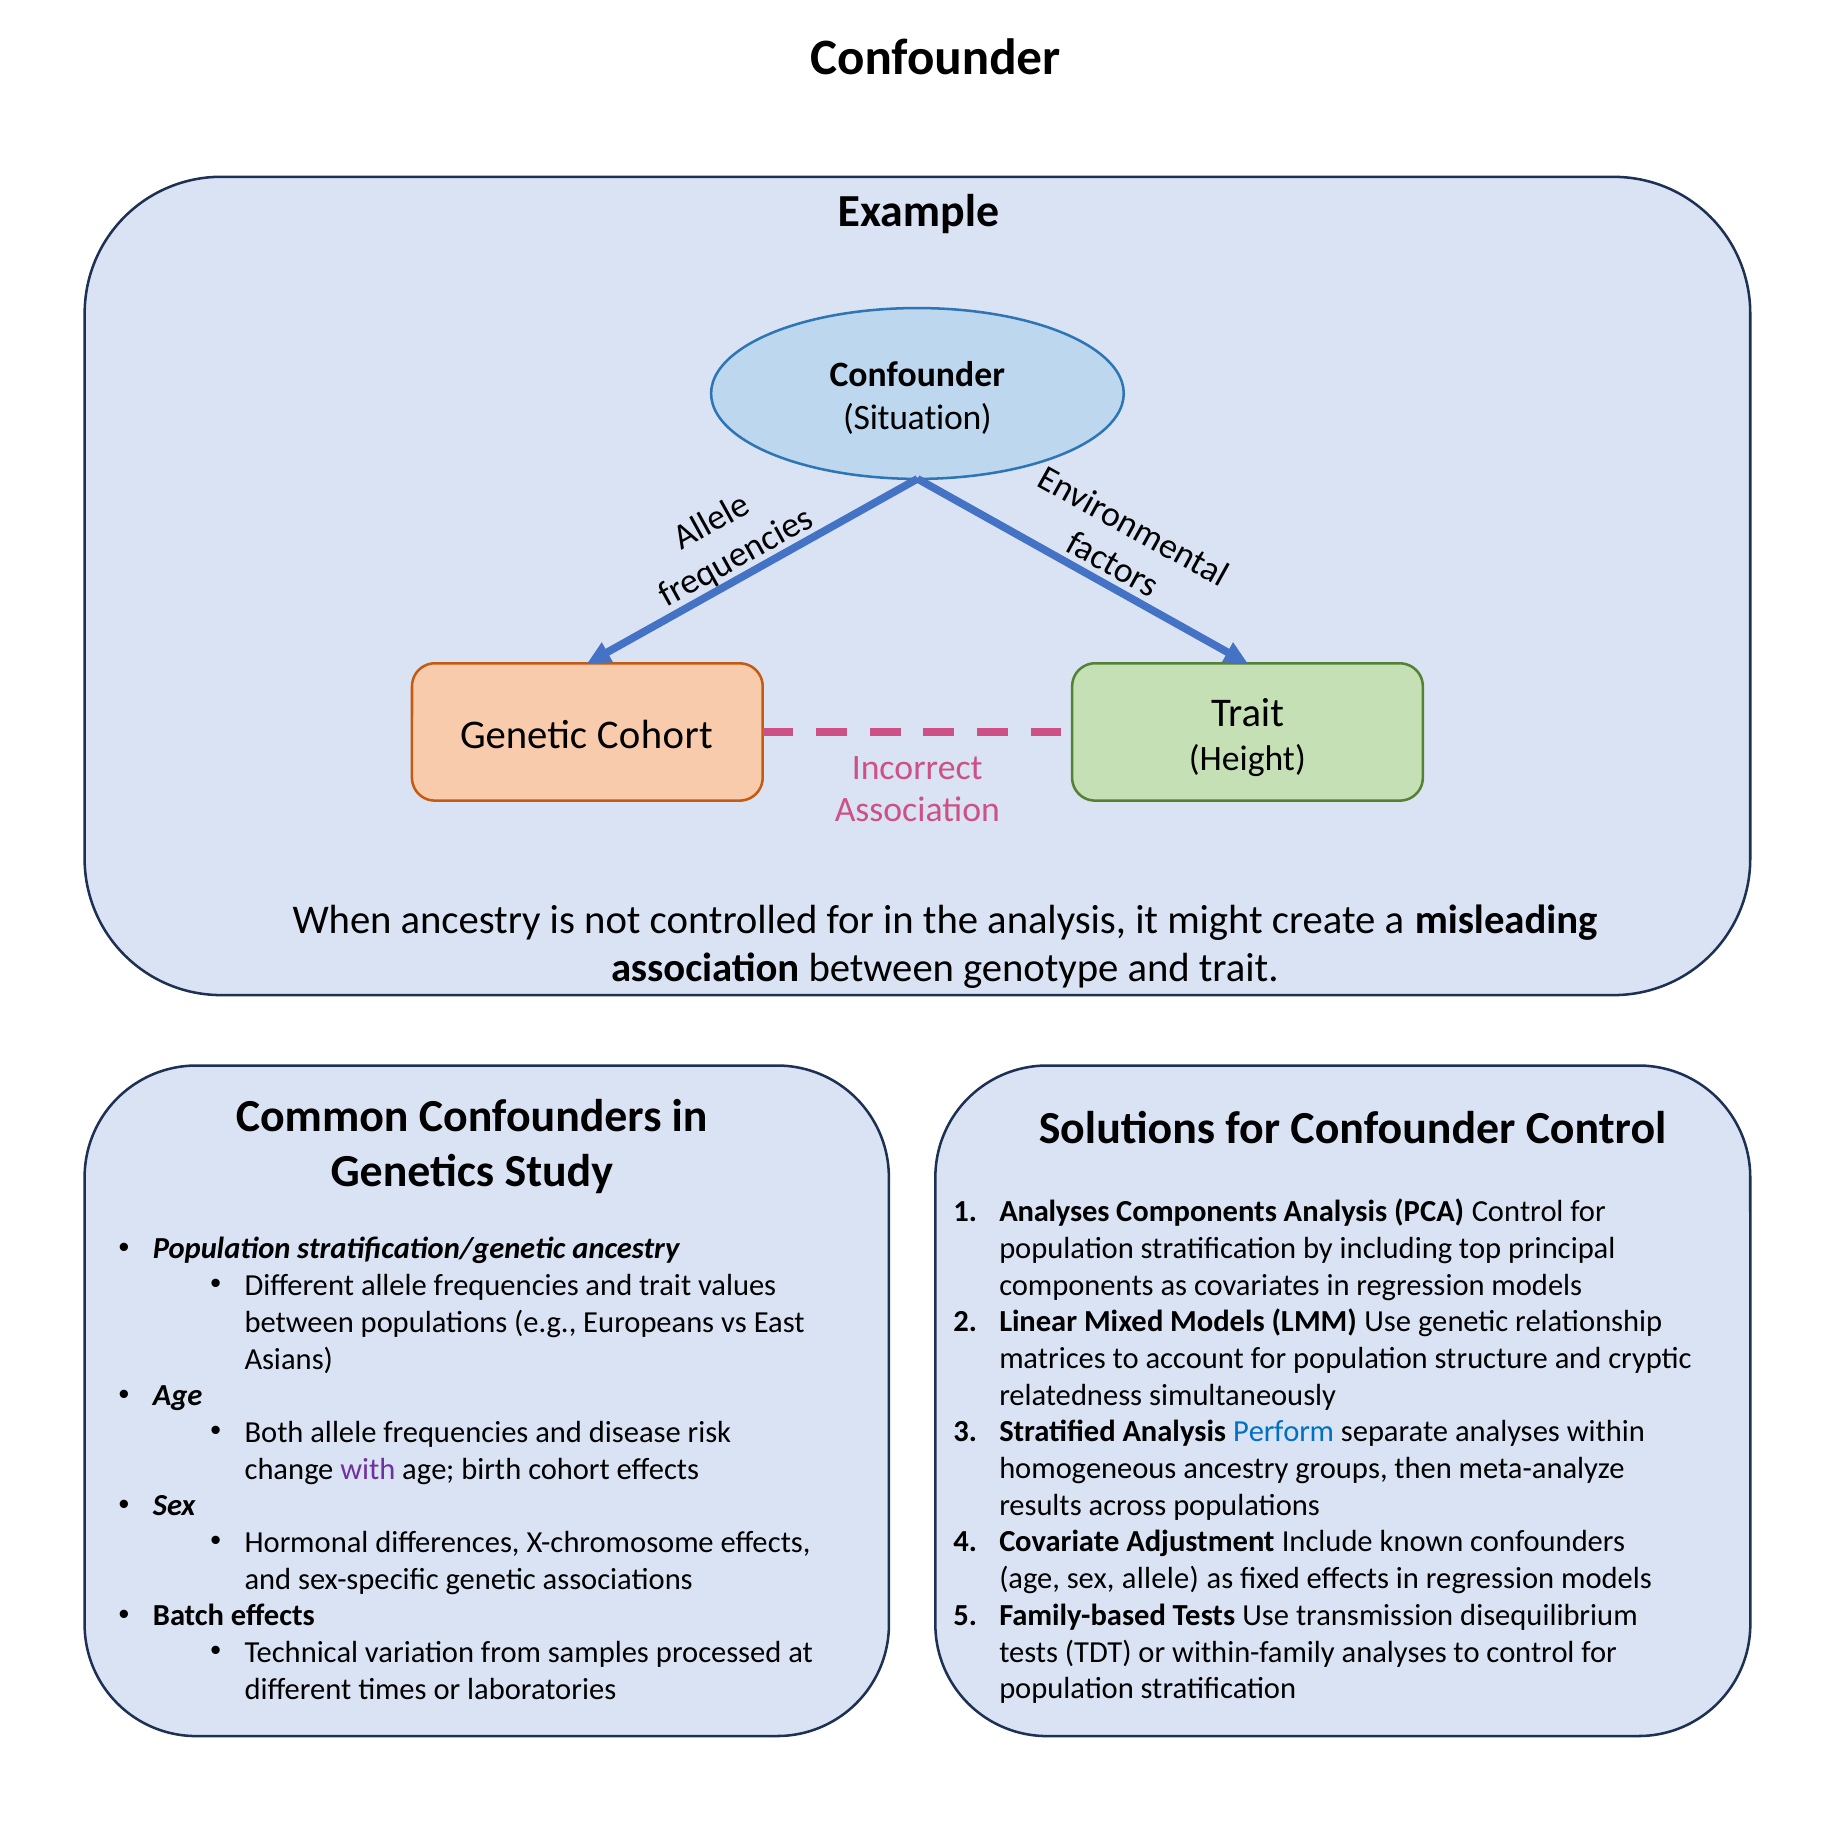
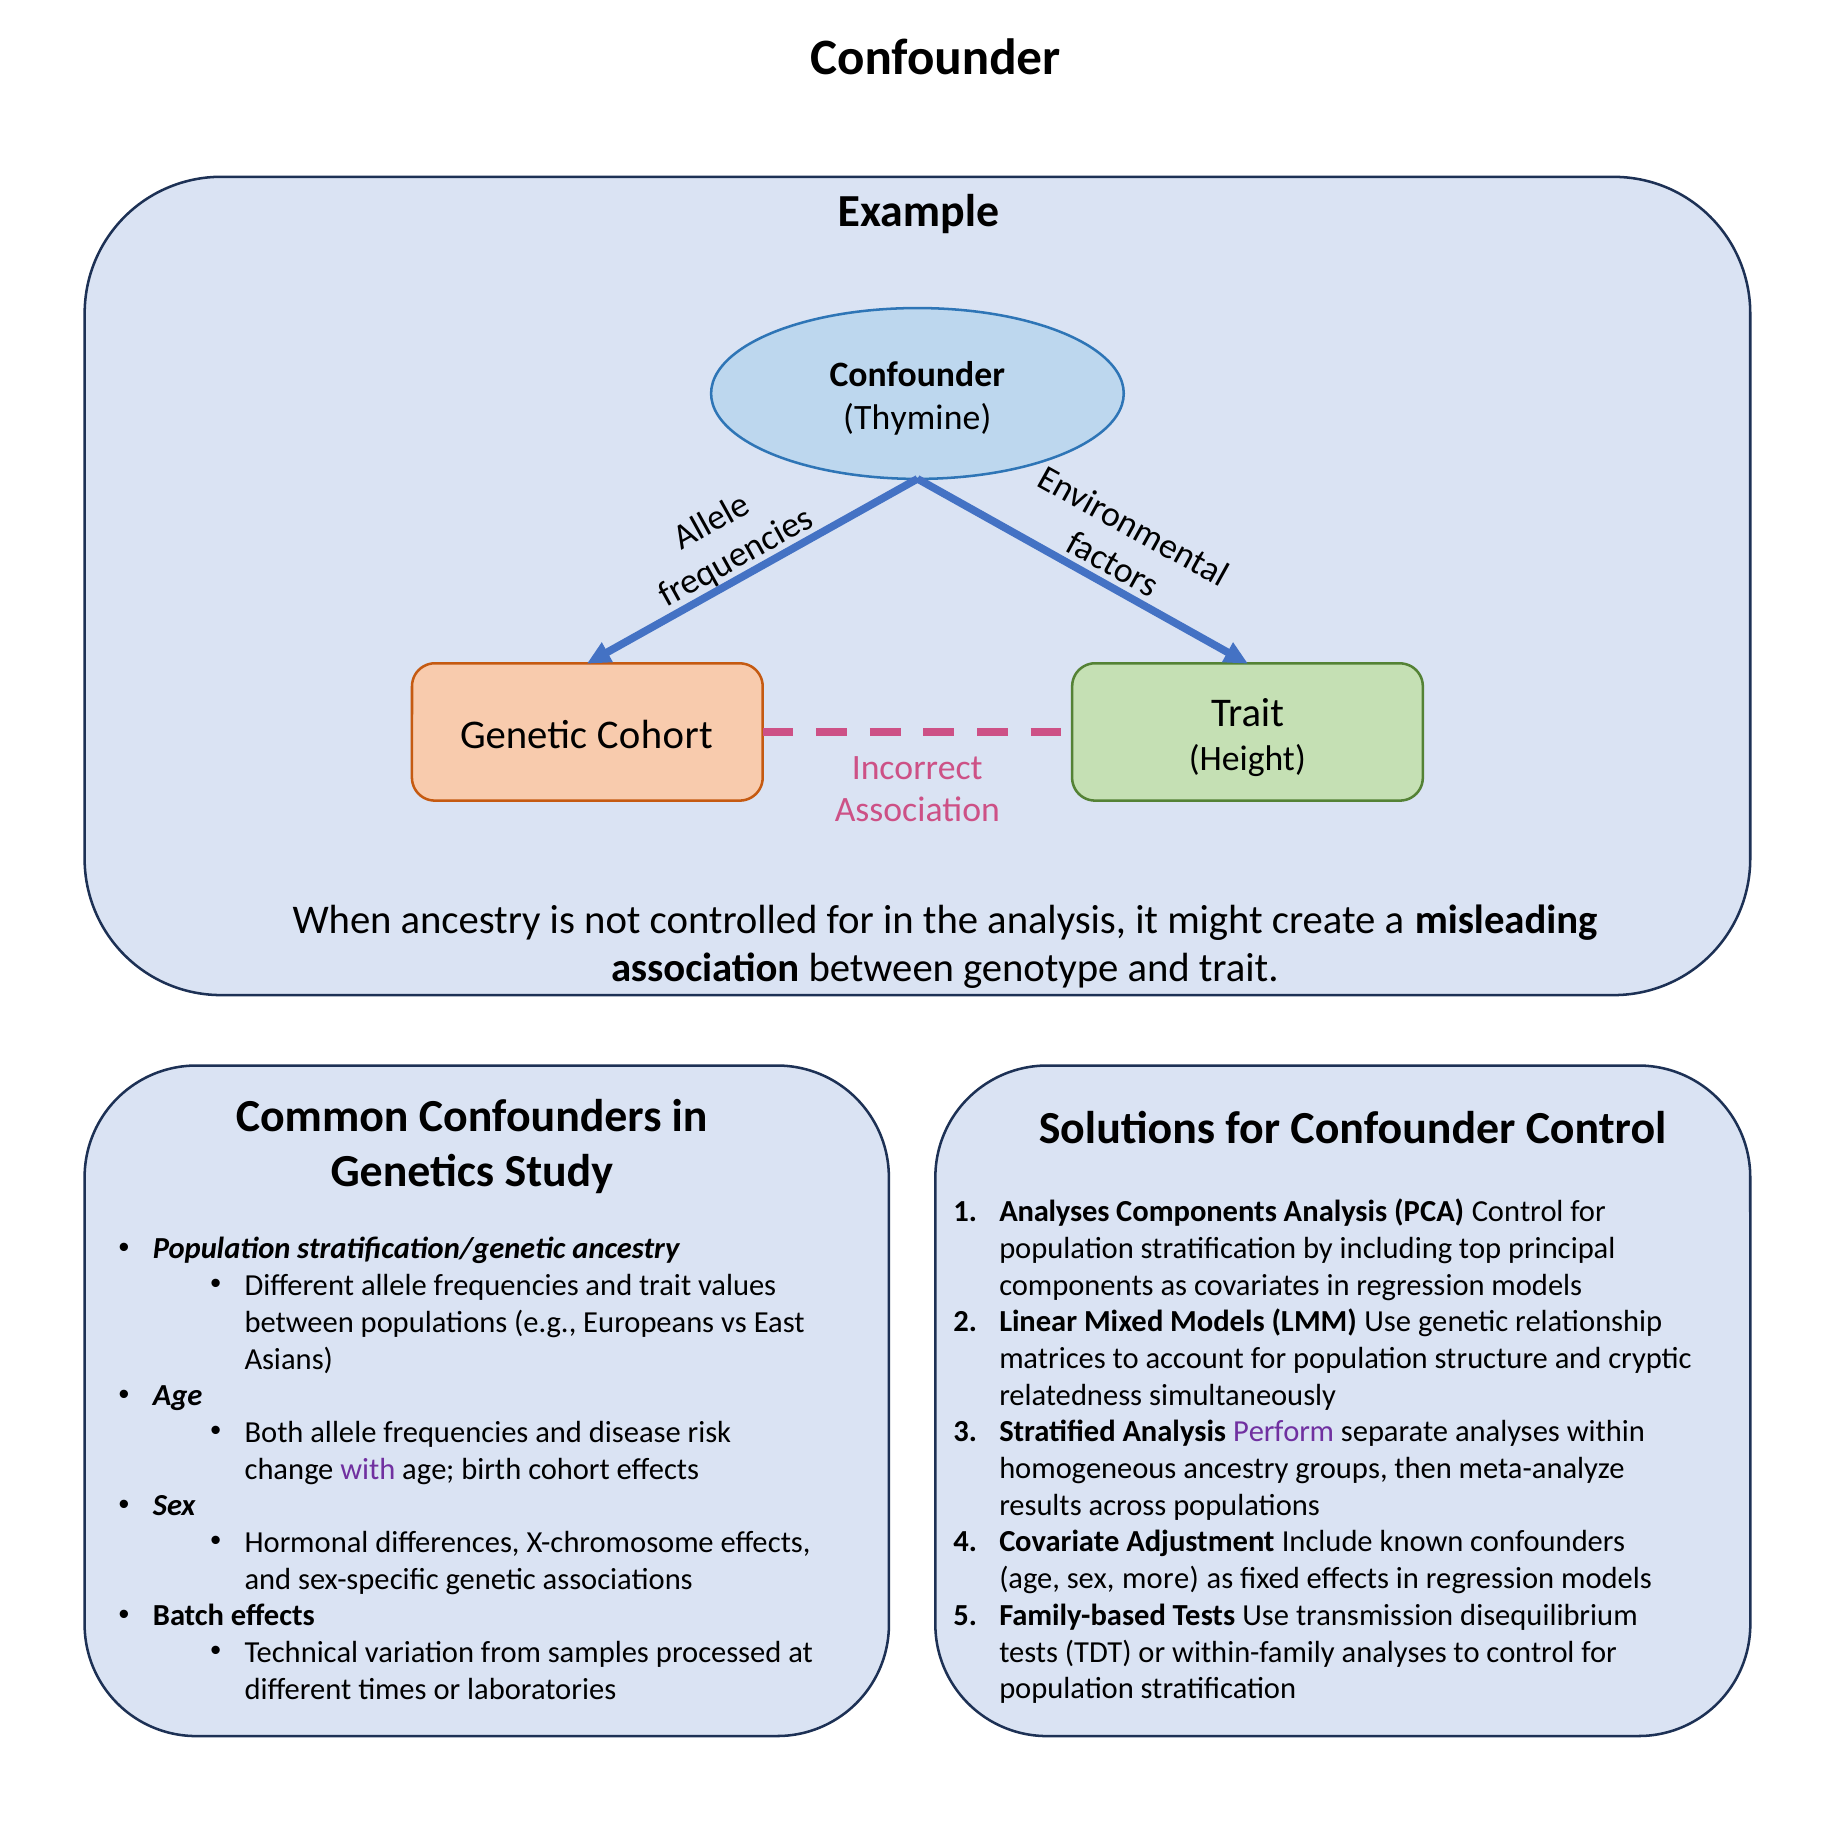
Situation: Situation -> Thymine
Perform colour: blue -> purple
sex allele: allele -> more
